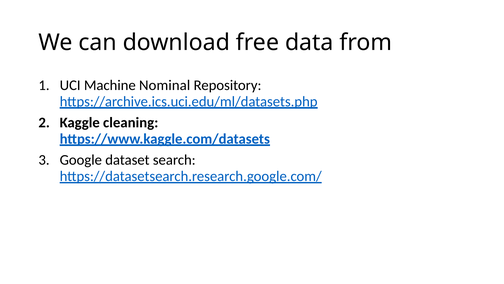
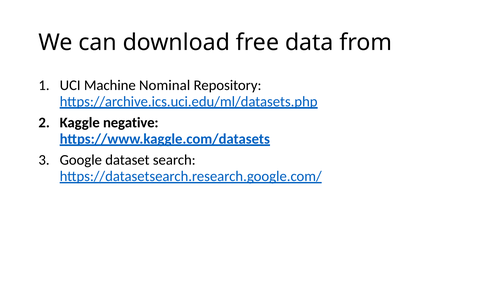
cleaning: cleaning -> negative
